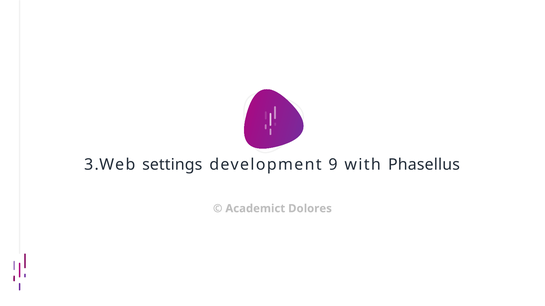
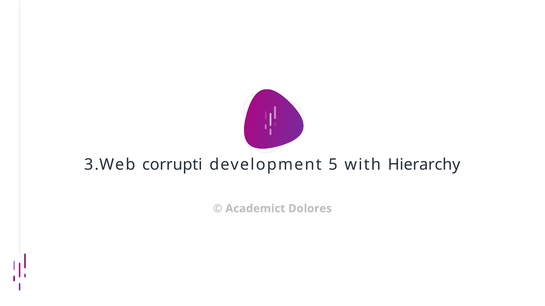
settings: settings -> corrupti
9: 9 -> 5
Phasellus: Phasellus -> Hierarchy
